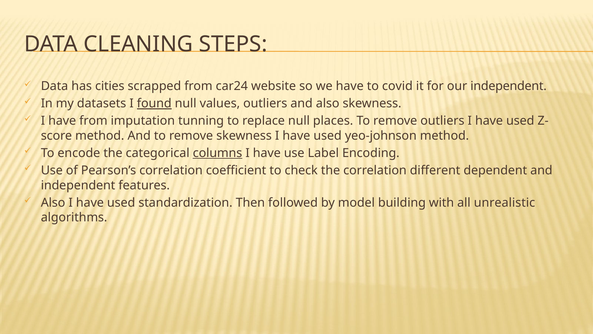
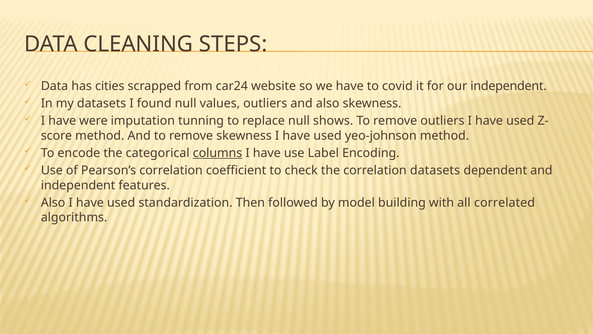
found underline: present -> none
have from: from -> were
places: places -> shows
correlation different: different -> datasets
unrealistic: unrealistic -> correlated
